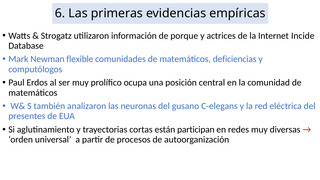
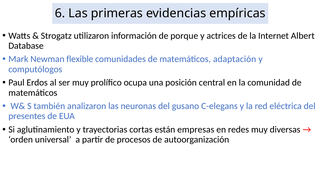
Incide: Incide -> Albert
deficiencias: deficiencias -> adaptación
participan: participan -> empresas
